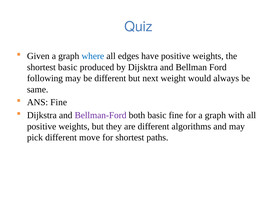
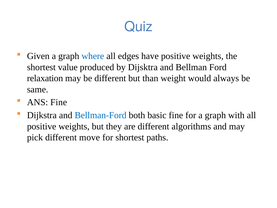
shortest basic: basic -> value
following: following -> relaxation
next: next -> than
Bellman-Ford colour: purple -> blue
